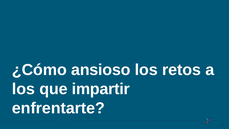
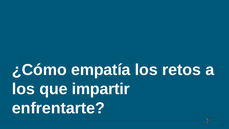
ansioso: ansioso -> empatía
